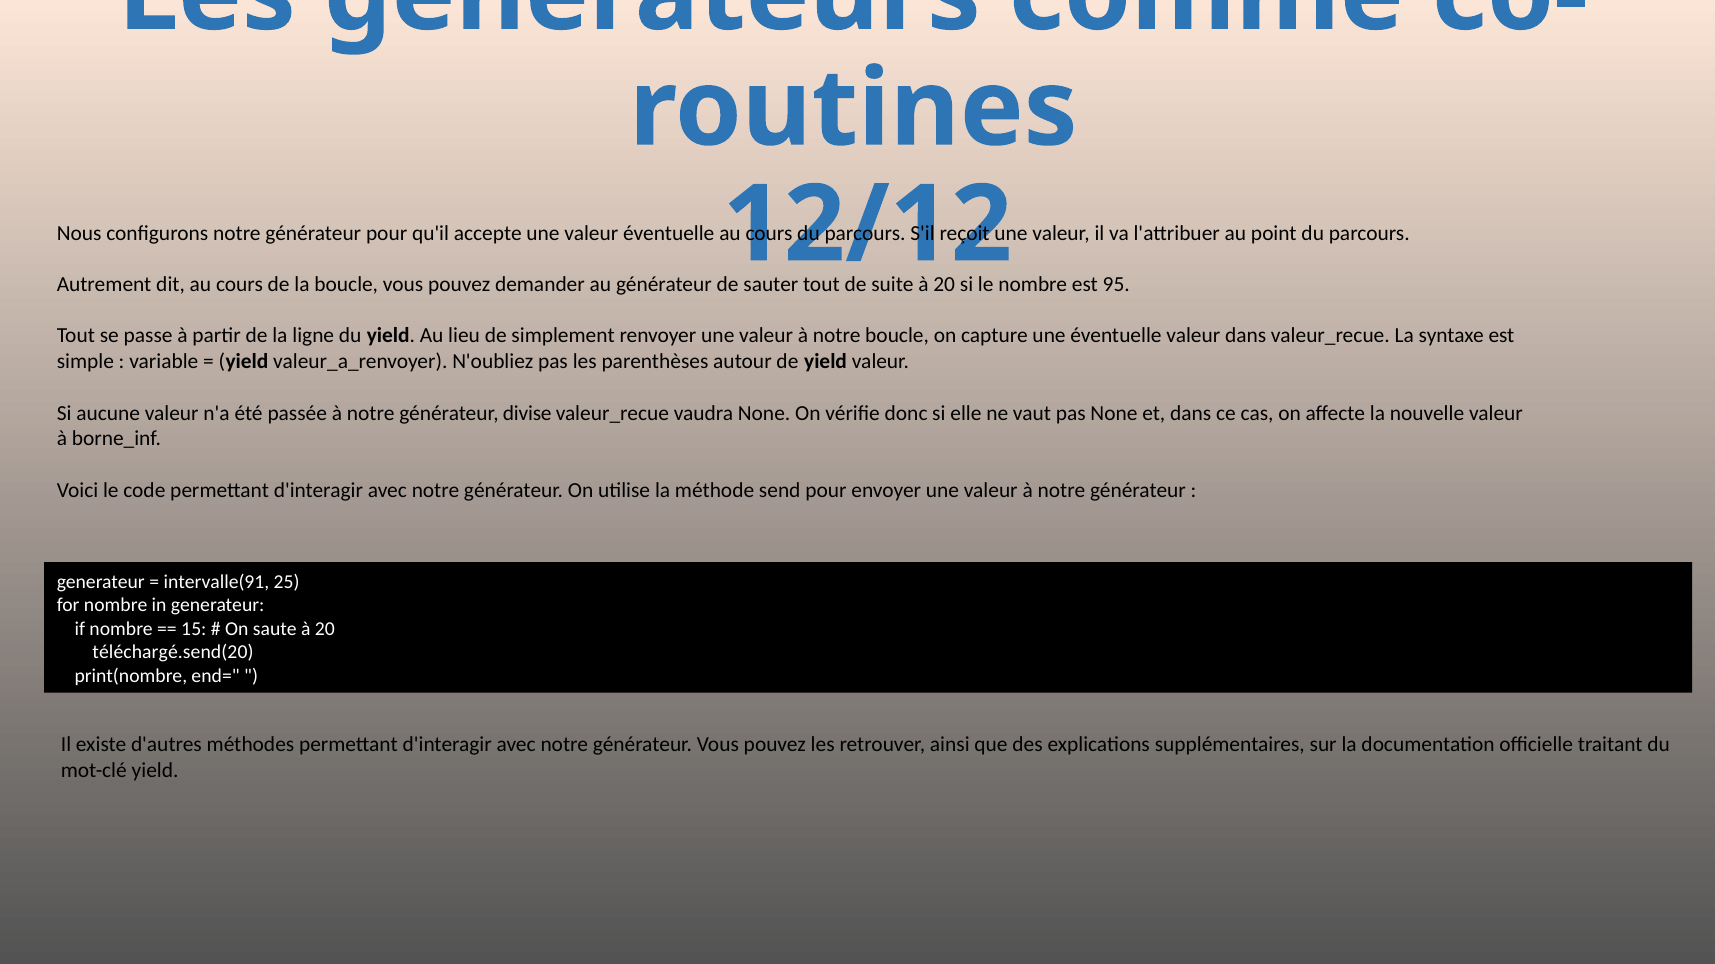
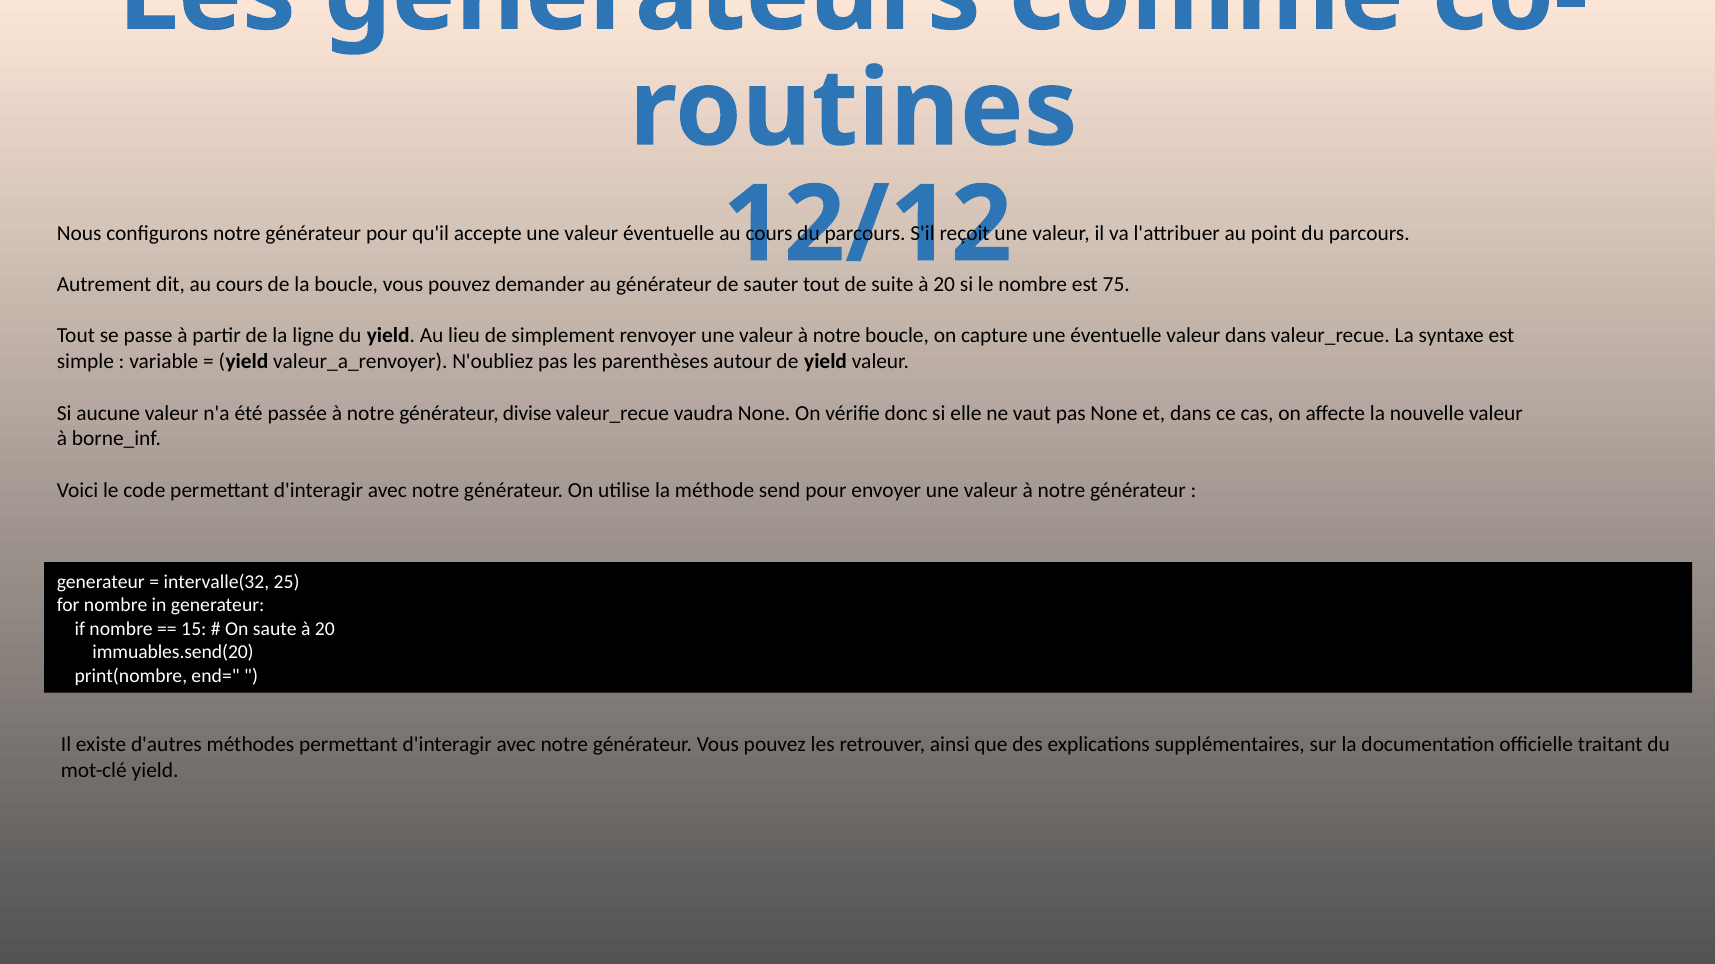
95: 95 -> 75
intervalle(91: intervalle(91 -> intervalle(32
téléchargé.send(20: téléchargé.send(20 -> immuables.send(20
